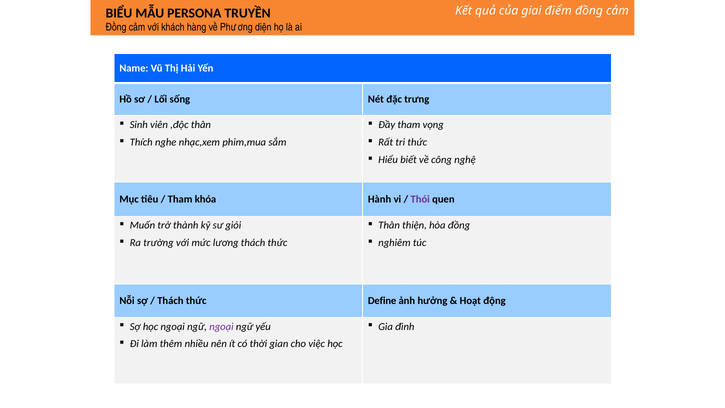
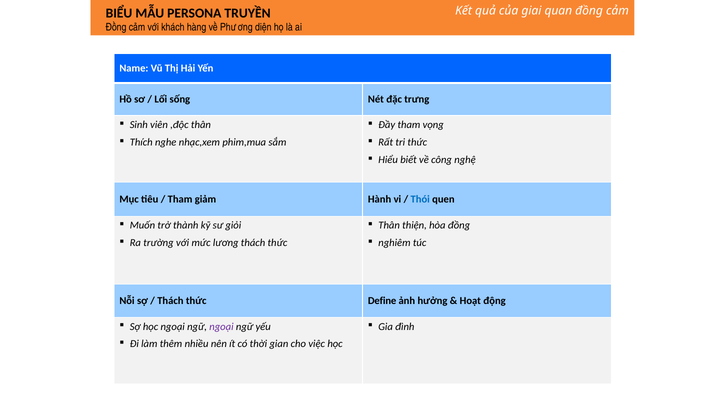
điểm: điểm -> quan
khóa: khóa -> giảm
Thói colour: purple -> blue
